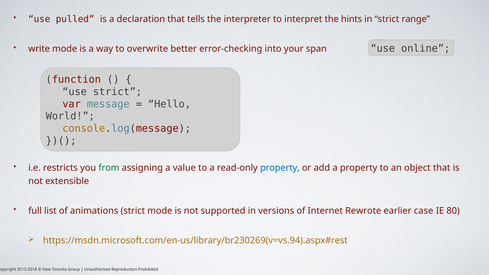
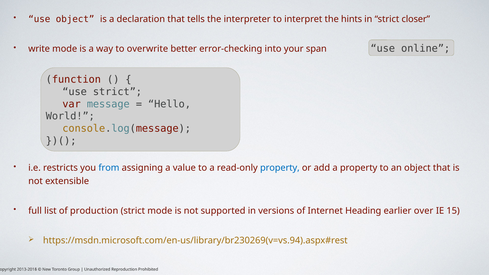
use pulled: pulled -> object
range: range -> closer
from colour: green -> blue
animations: animations -> production
Rewrote: Rewrote -> Heading
case: case -> over
80: 80 -> 15
